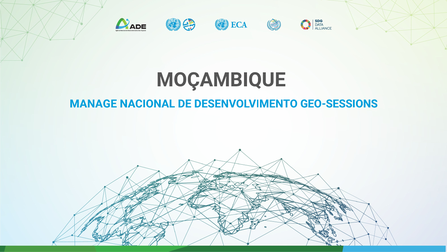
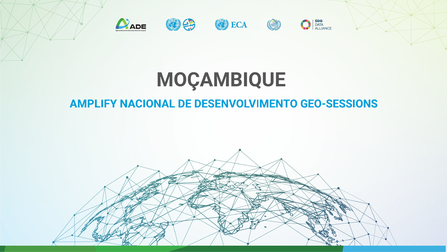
MANAGE: MANAGE -> AMPLIFY
